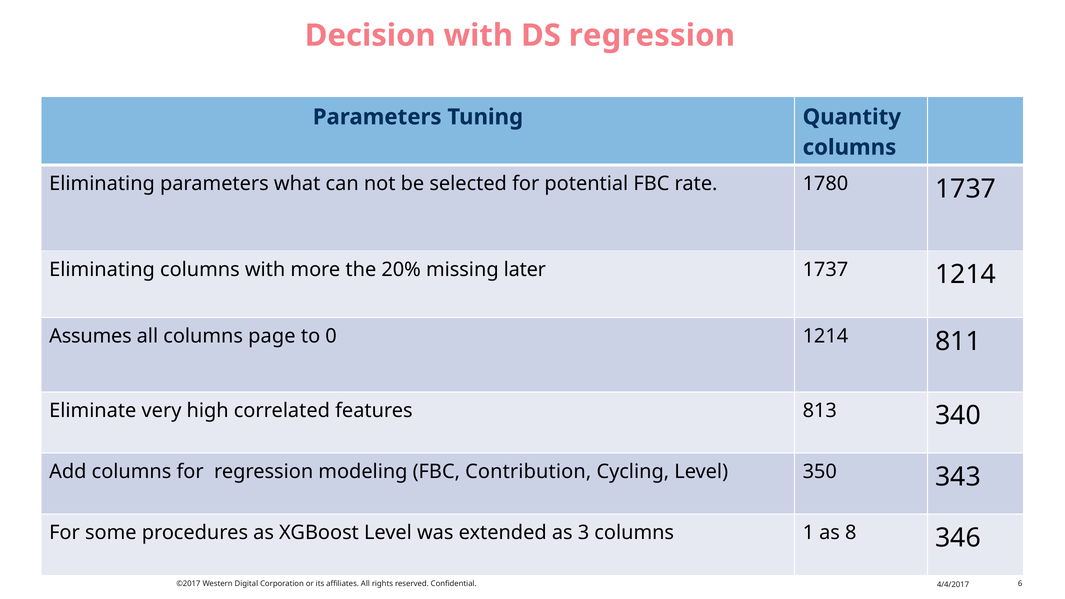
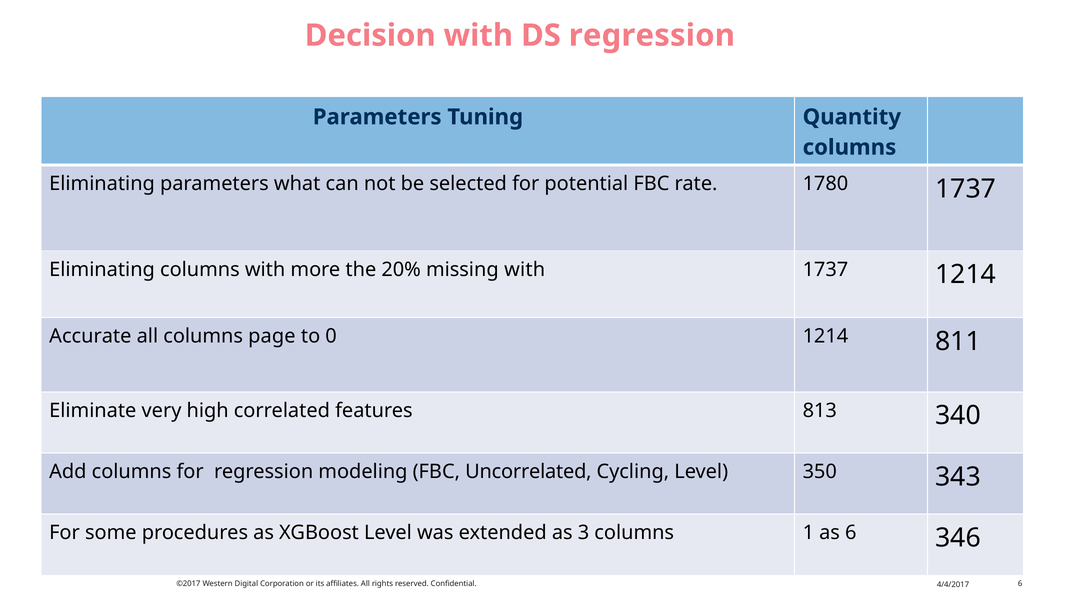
missing later: later -> with
Assumes: Assumes -> Accurate
Contribution: Contribution -> Uncorrelated
as 8: 8 -> 6
